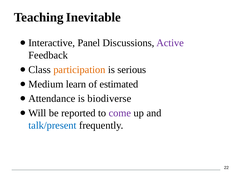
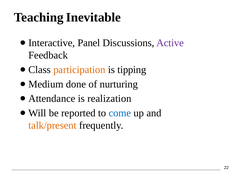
serious: serious -> tipping
learn: learn -> done
estimated: estimated -> nurturing
biodiverse: biodiverse -> realization
come colour: purple -> blue
talk/present colour: blue -> orange
